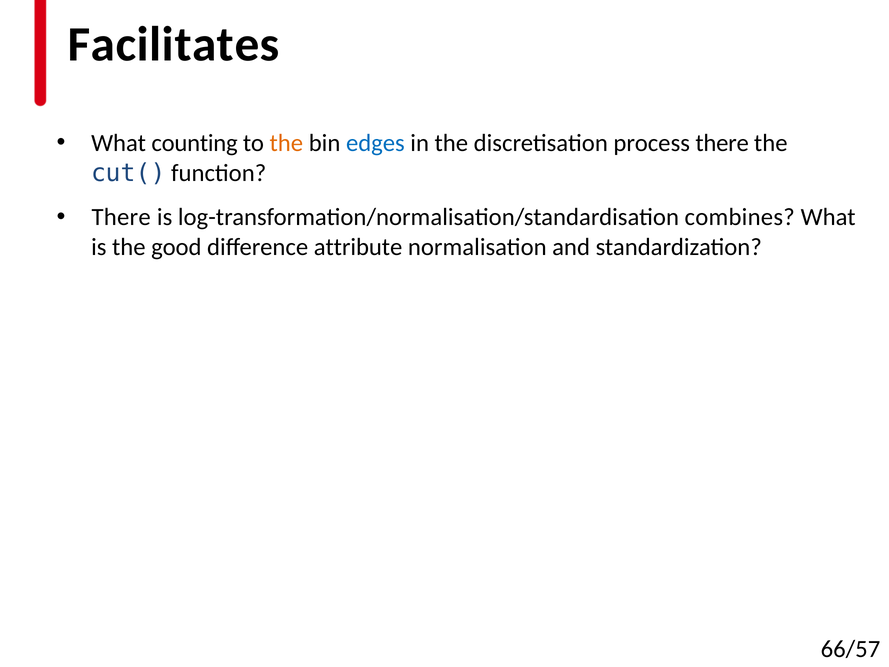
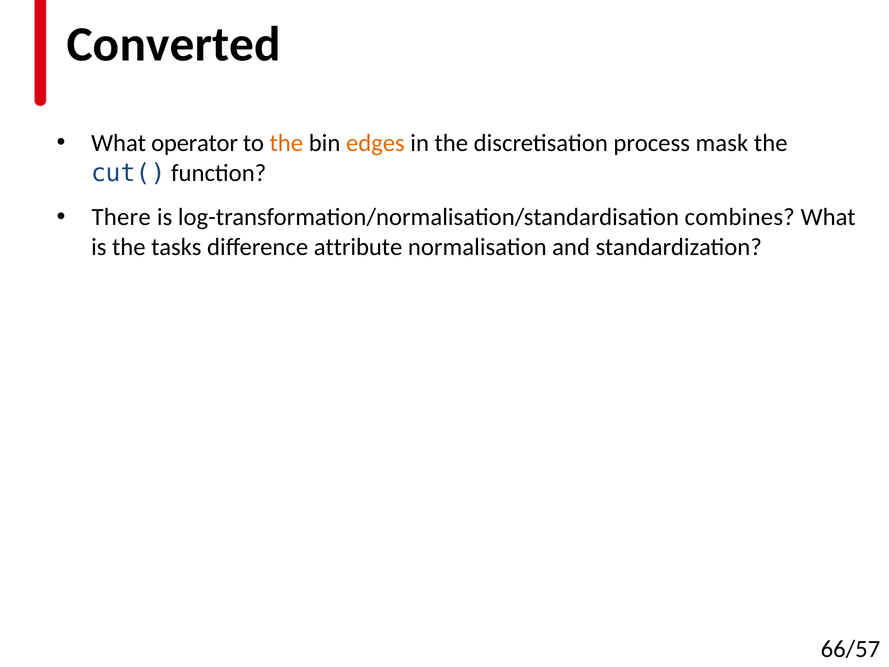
Facilitates: Facilitates -> Converted
counting: counting -> operator
edges colour: blue -> orange
process there: there -> mask
good: good -> tasks
